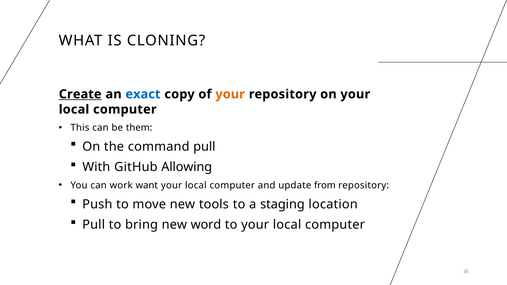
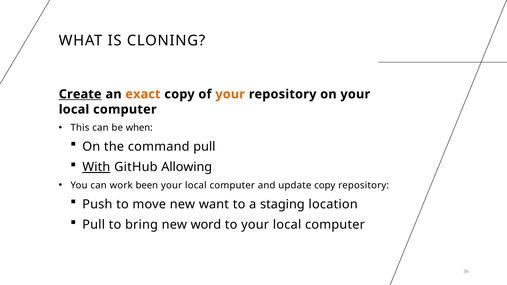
exact colour: blue -> orange
them: them -> when
With underline: none -> present
want: want -> been
update from: from -> copy
tools: tools -> want
